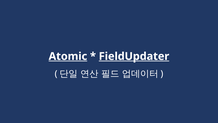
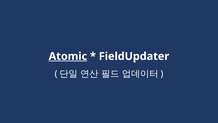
FieldUpdater underline: present -> none
